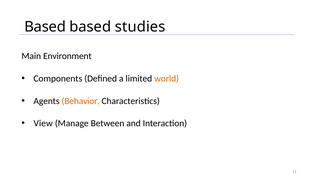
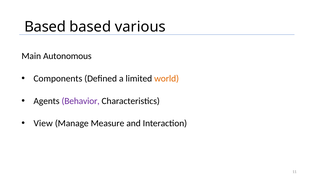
studies: studies -> various
Environment: Environment -> Autonomous
Behavior colour: orange -> purple
Between: Between -> Measure
